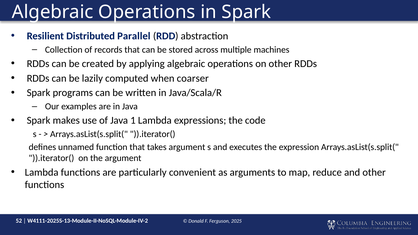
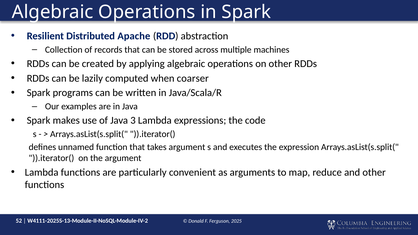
Parallel: Parallel -> Apache
1: 1 -> 3
